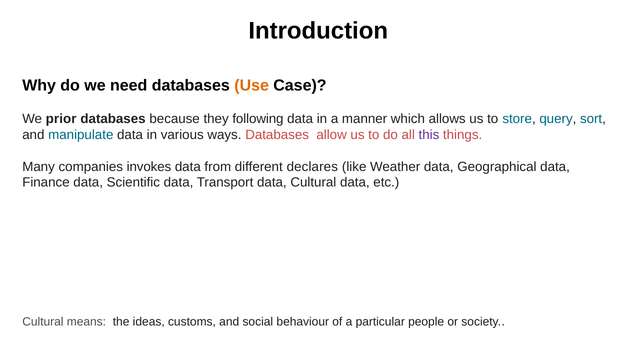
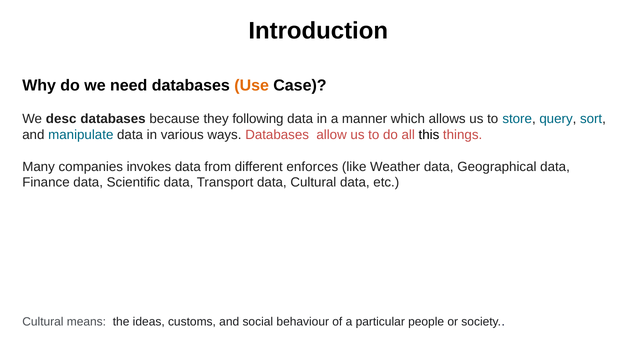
prior: prior -> desc
this colour: purple -> black
declares: declares -> enforces
